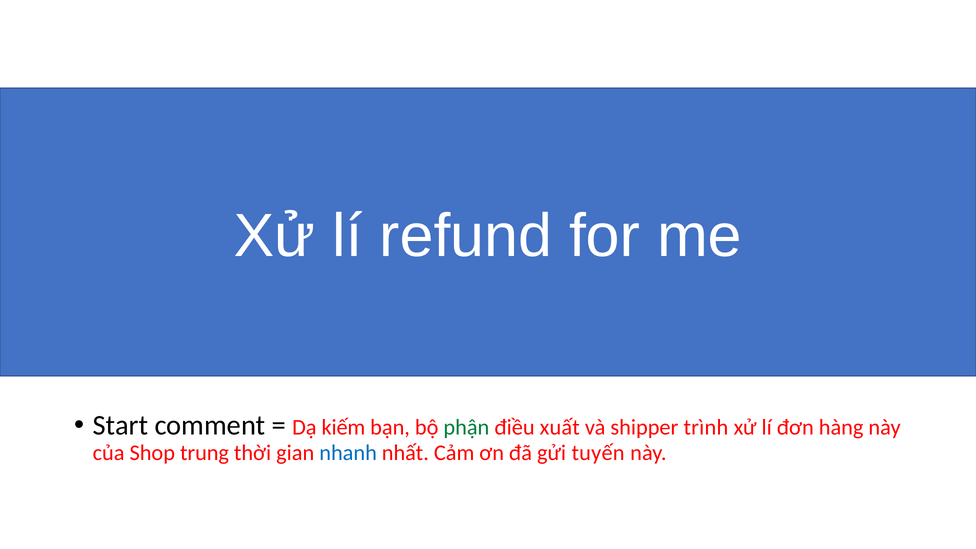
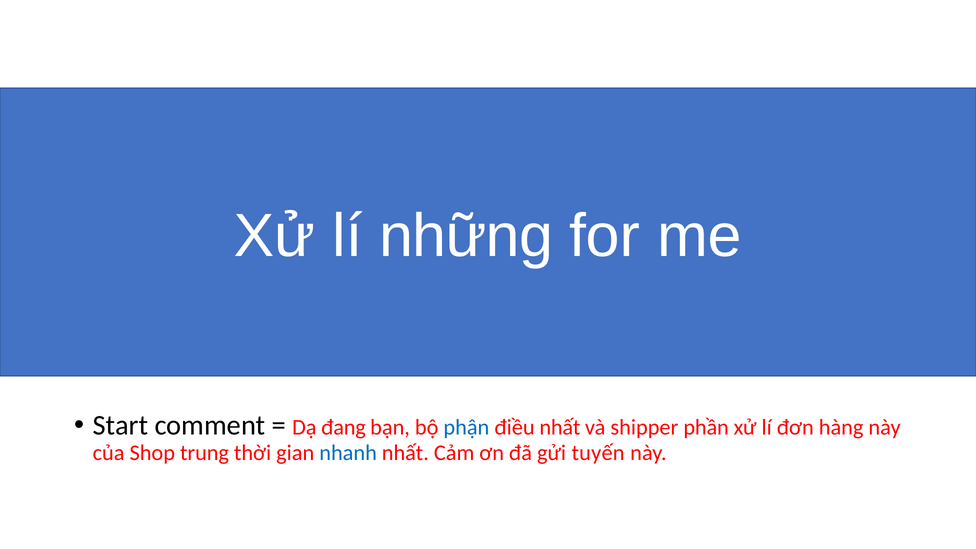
refund: refund -> những
kiếm: kiếm -> đang
phận colour: green -> blue
điều xuất: xuất -> nhất
trình: trình -> phần
